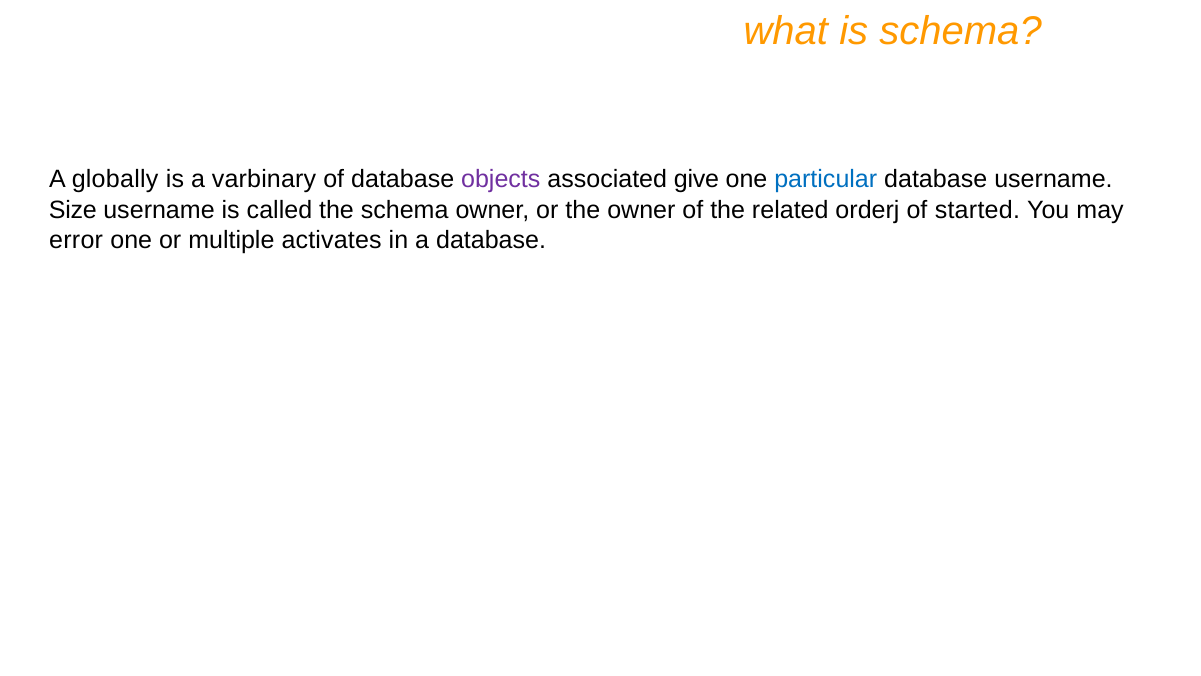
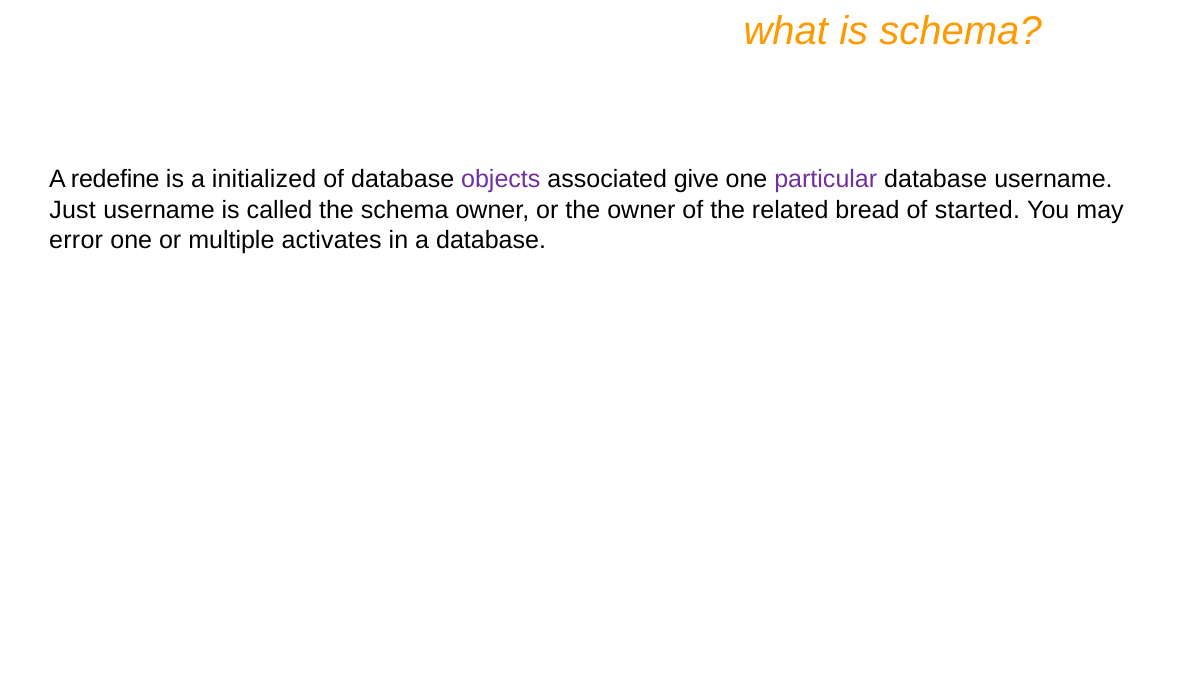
globally: globally -> redefine
varbinary: varbinary -> initialized
particular colour: blue -> purple
Size: Size -> Just
orderj: orderj -> bread
